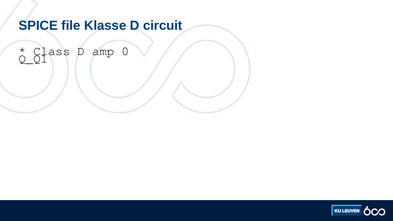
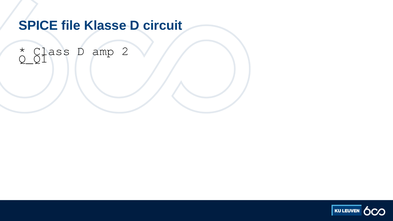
0: 0 -> 2
